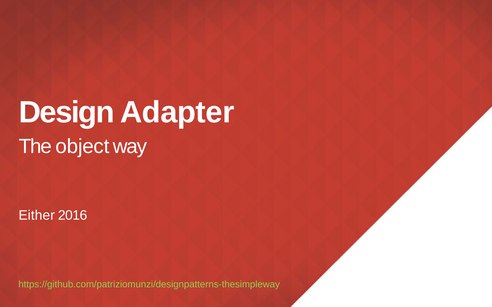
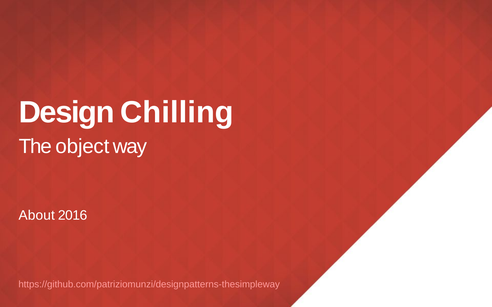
Adapter: Adapter -> Chilling
Either: Either -> About
https://github.com/patriziomunzi/designpatterns-thesimpleway colour: light green -> pink
